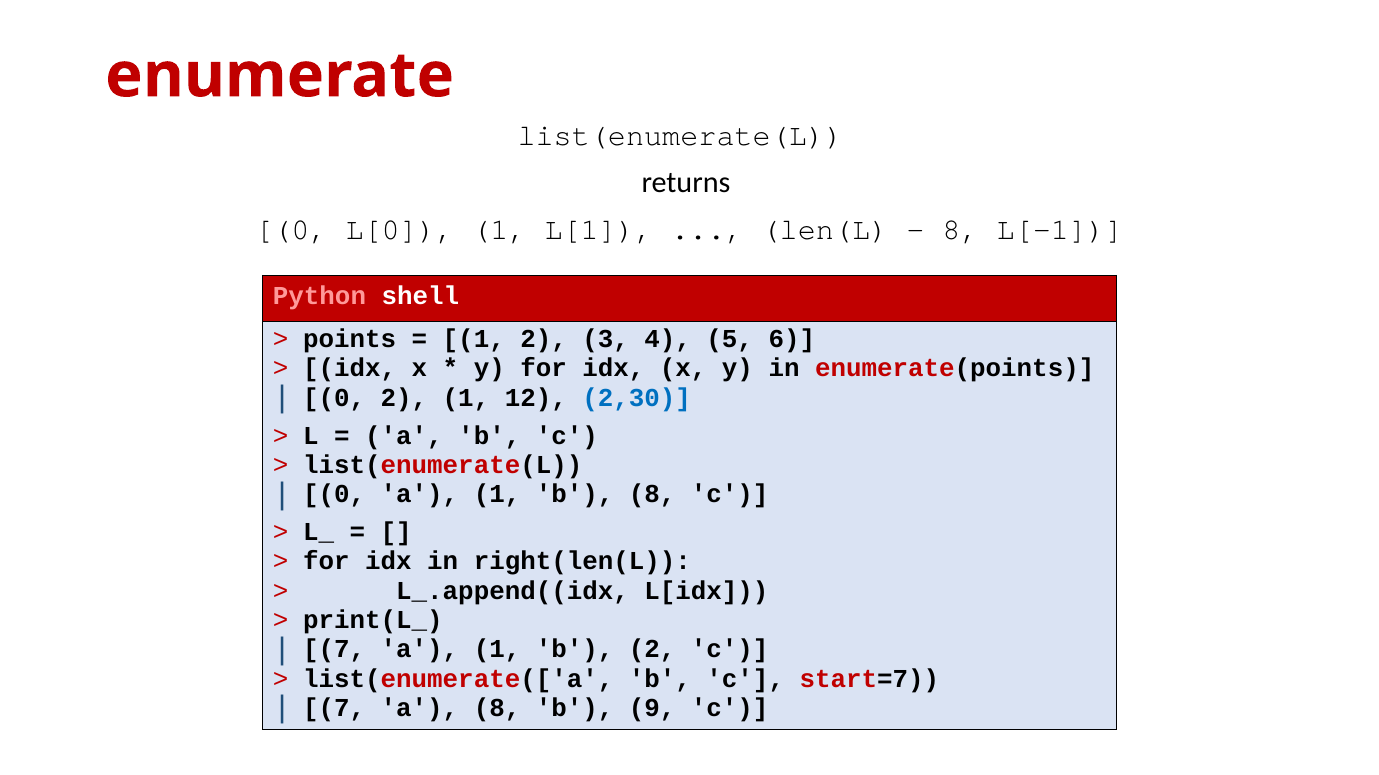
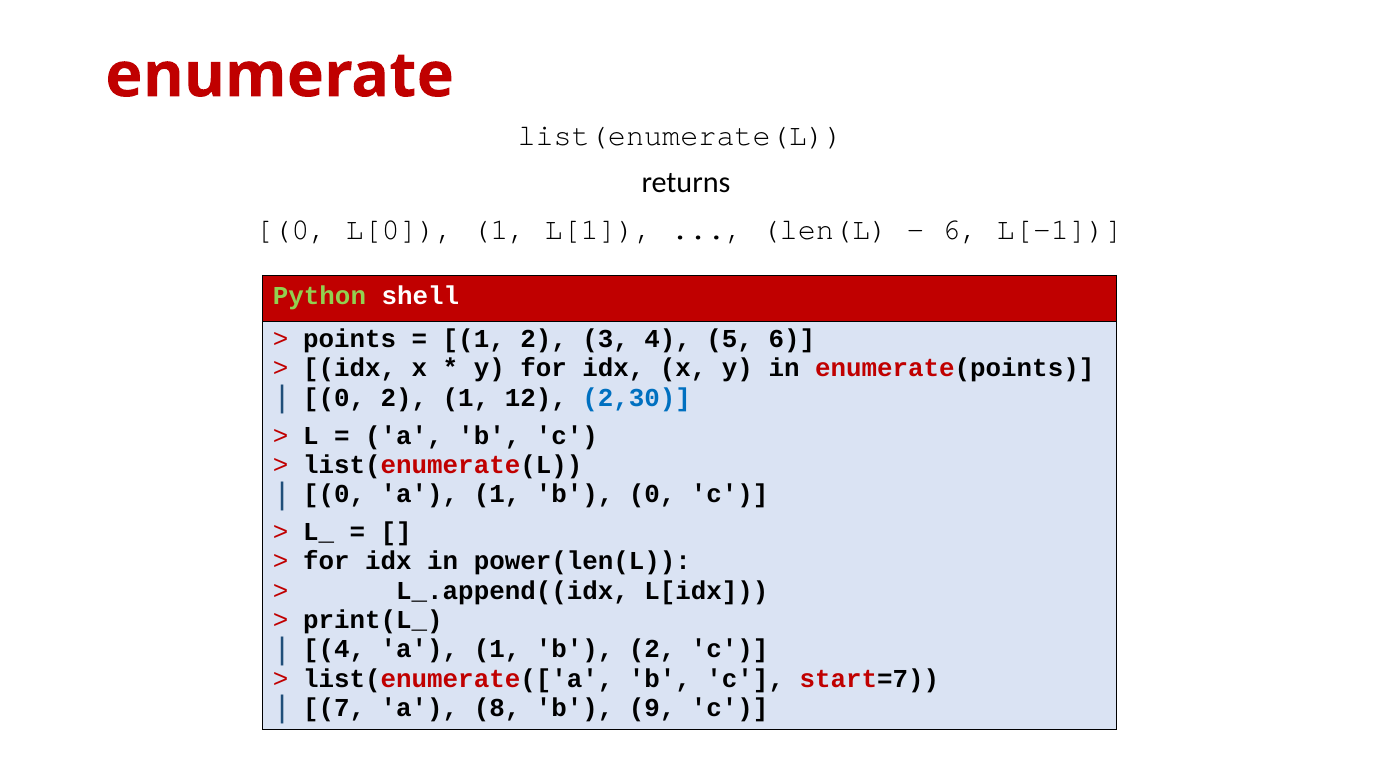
8 at (961, 230): 8 -> 6
Python colour: pink -> light green
b 8: 8 -> 0
right(len(L: right(len(L -> power(len(L
7 at (334, 650): 7 -> 4
